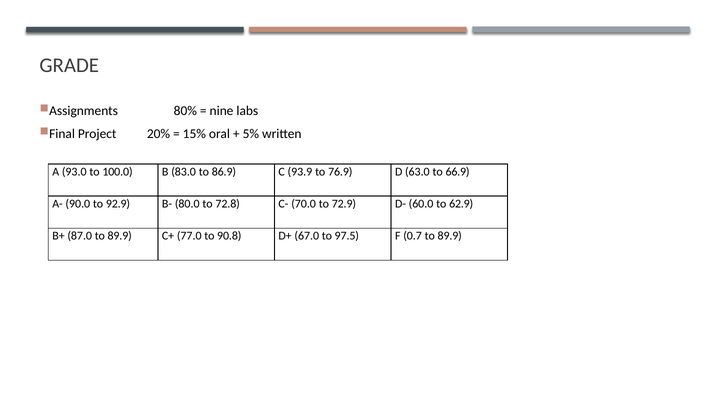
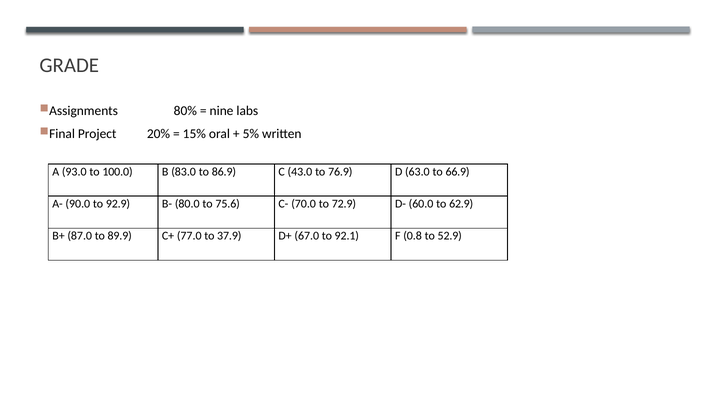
93.9: 93.9 -> 43.0
72.8: 72.8 -> 75.6
90.8: 90.8 -> 37.9
97.5: 97.5 -> 92.1
0.7: 0.7 -> 0.8
89.9 at (450, 236): 89.9 -> 52.9
